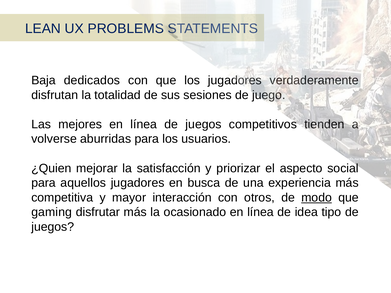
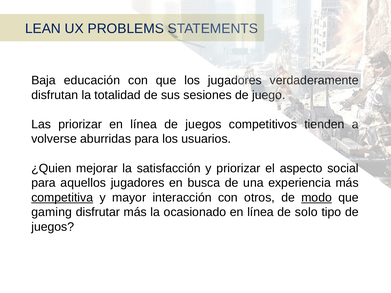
dedicados: dedicados -> educación
Las mejores: mejores -> priorizar
competitiva underline: none -> present
idea: idea -> solo
